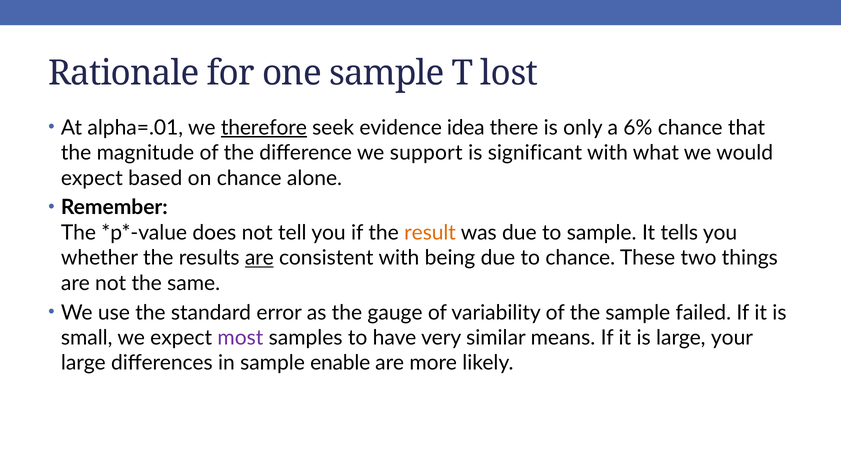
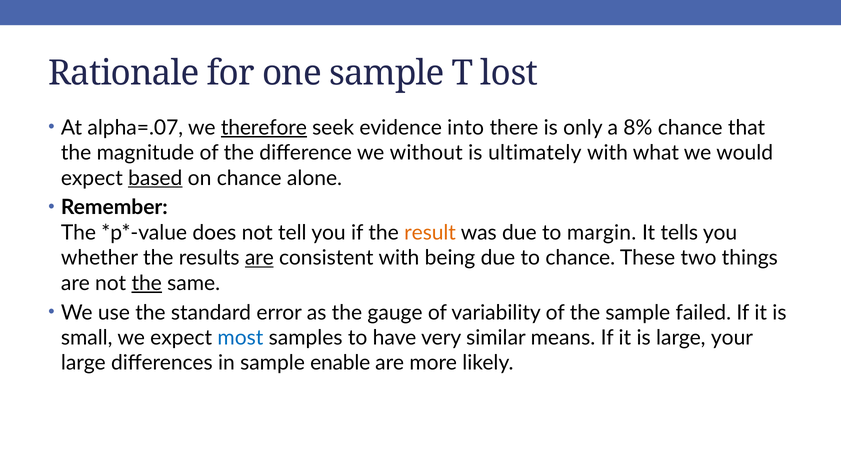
alpha=.01: alpha=.01 -> alpha=.07
idea: idea -> into
6%: 6% -> 8%
support: support -> without
significant: significant -> ultimately
based underline: none -> present
to sample: sample -> margin
the at (147, 283) underline: none -> present
most colour: purple -> blue
